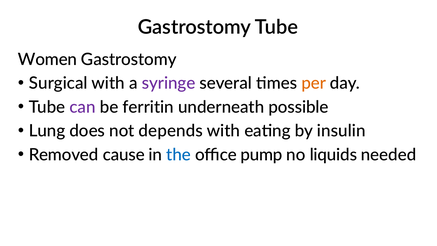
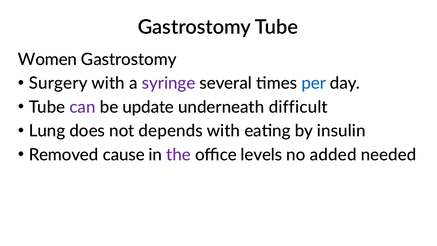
Surgical: Surgical -> Surgery
per colour: orange -> blue
ferritin: ferritin -> update
possible: possible -> difficult
the colour: blue -> purple
pump: pump -> levels
liquids: liquids -> added
